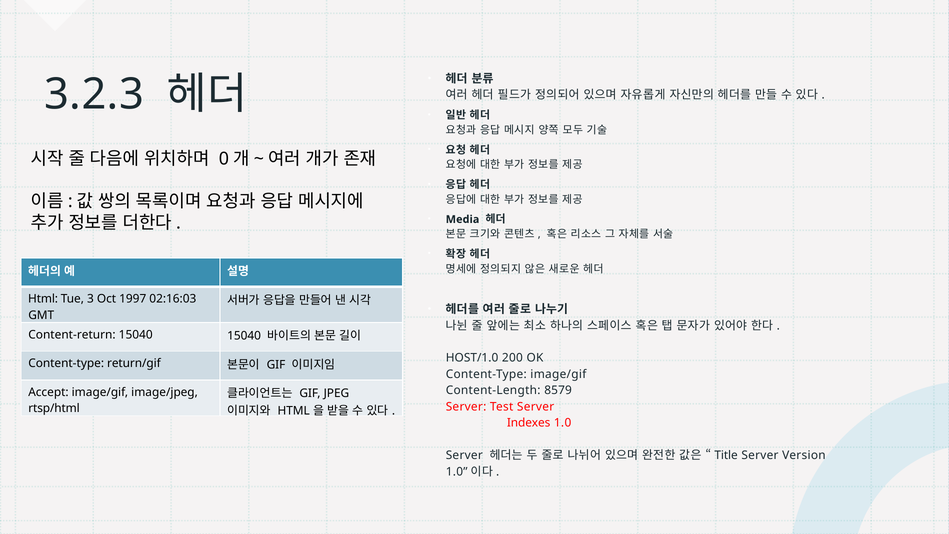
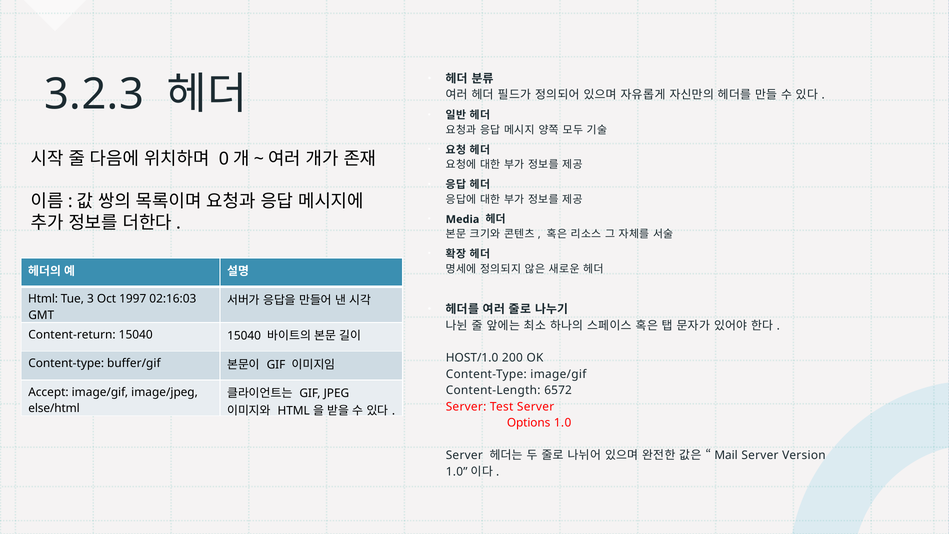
return/gif: return/gif -> buffer/gif
8579: 8579 -> 6572
rtsp/html: rtsp/html -> else/html
Indexes: Indexes -> Options
Title: Title -> Mail
